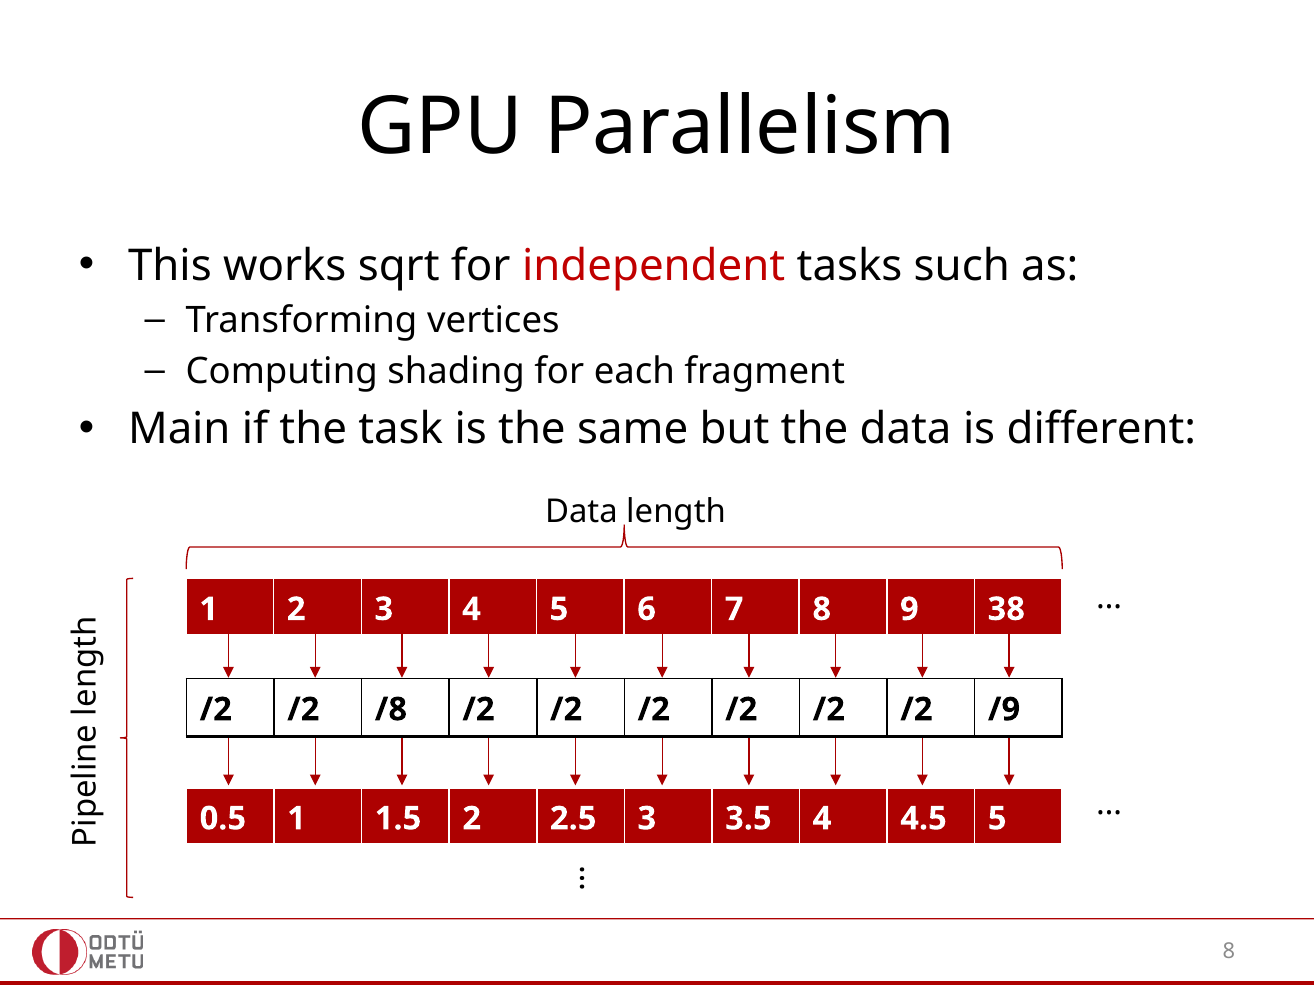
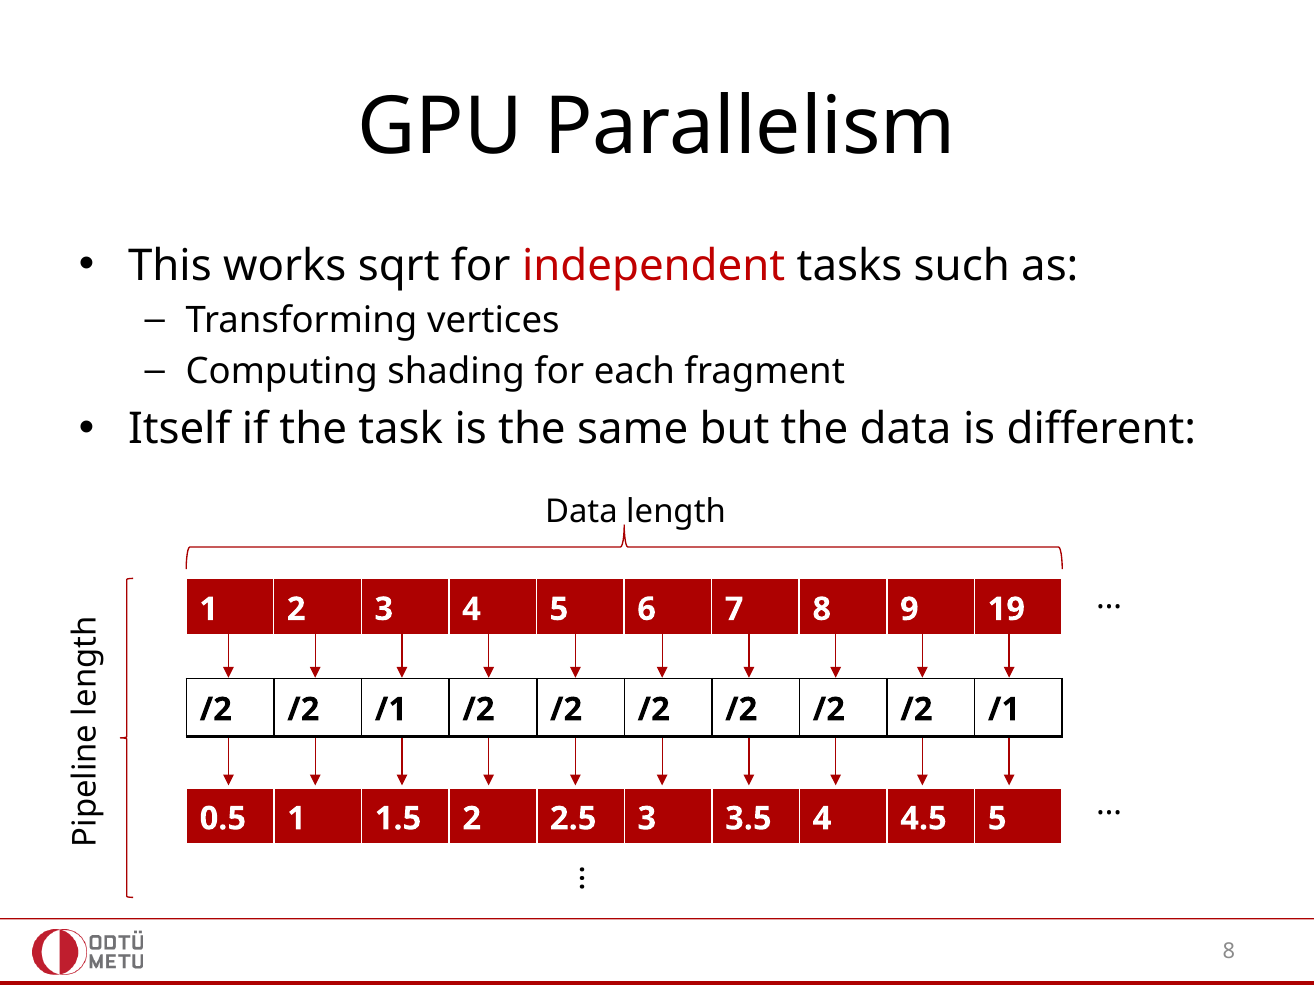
Main: Main -> Itself
38: 38 -> 19
/8 at (391, 710): /8 -> /1
/2 /2 /2 /9: /9 -> /1
